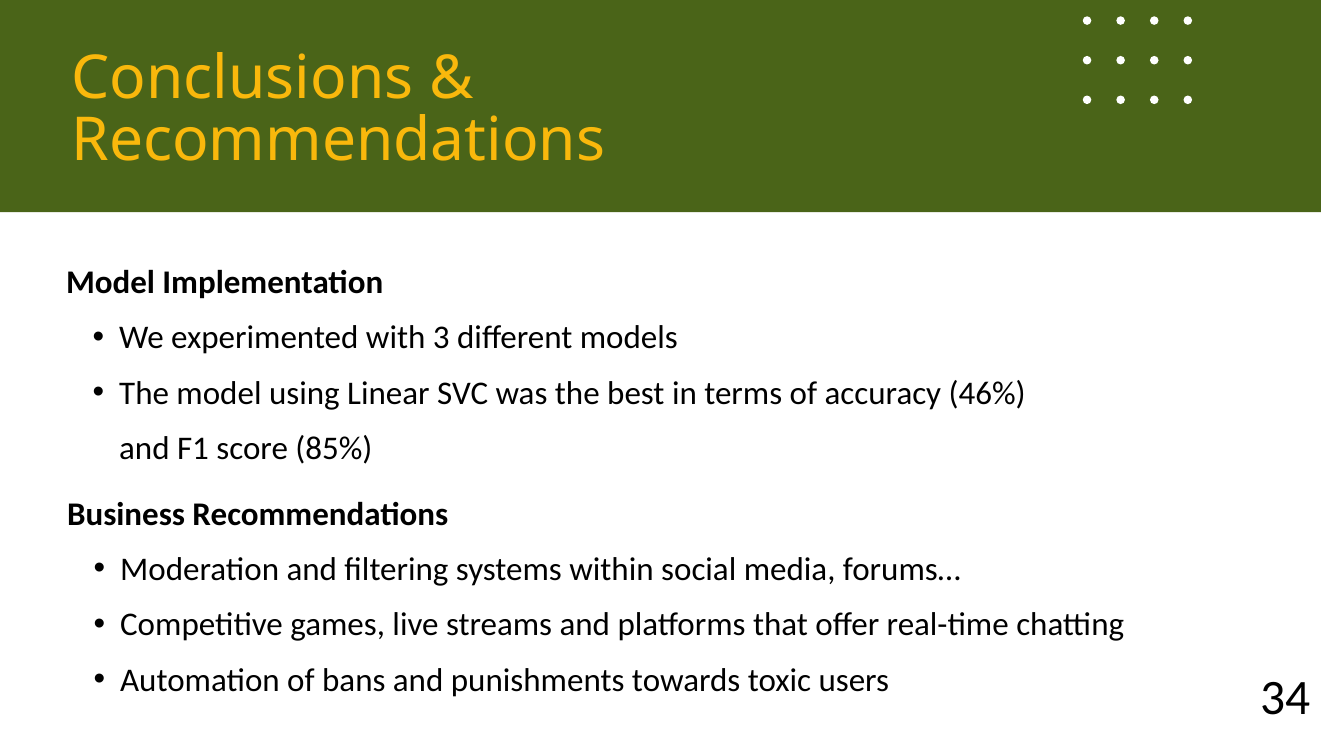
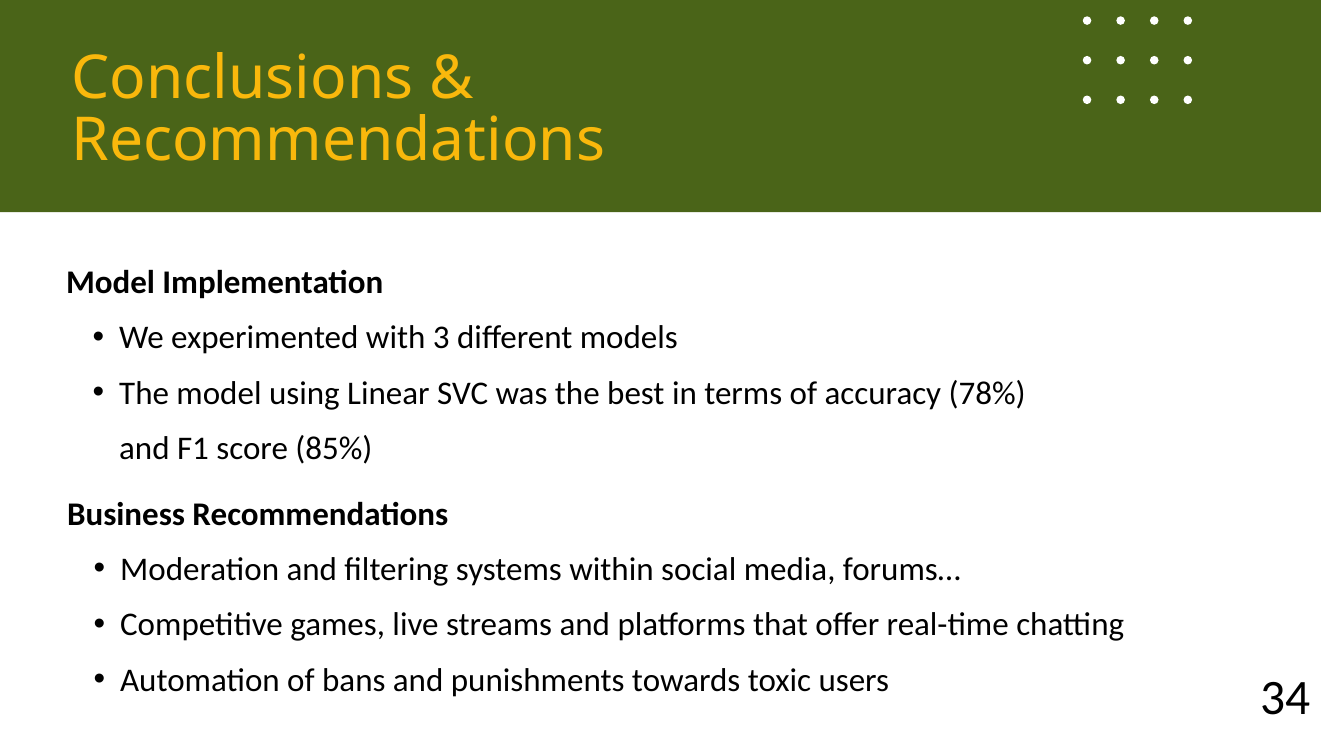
46%: 46% -> 78%
